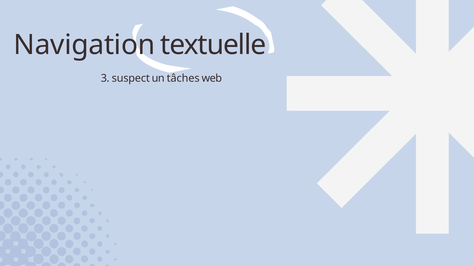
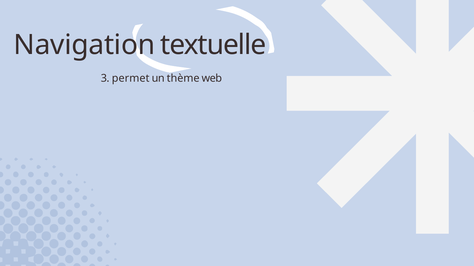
suspect: suspect -> permet
tâches: tâches -> thème
